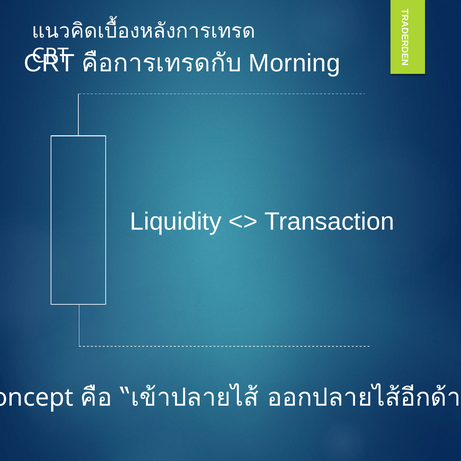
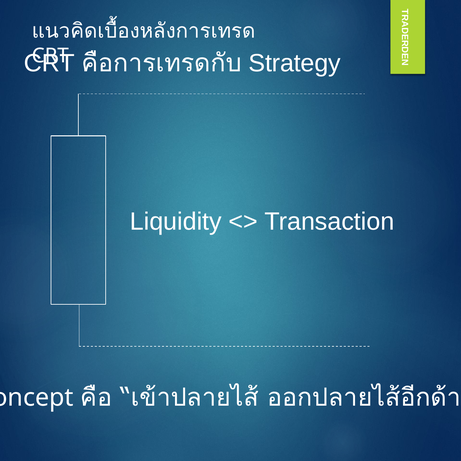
Morning: Morning -> Strategy
